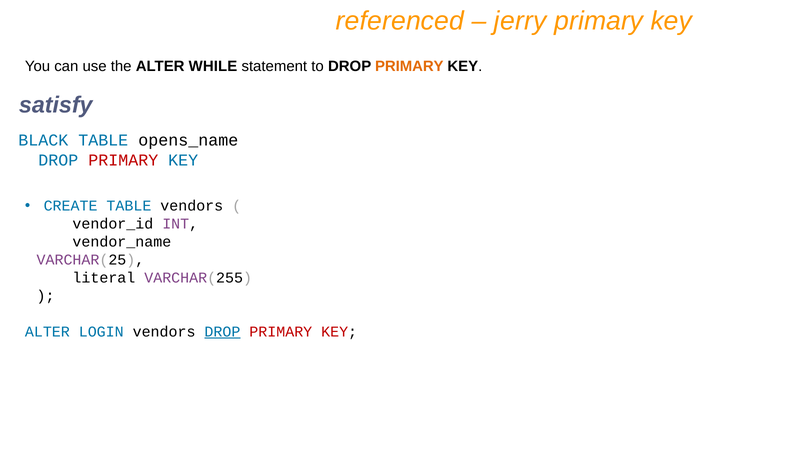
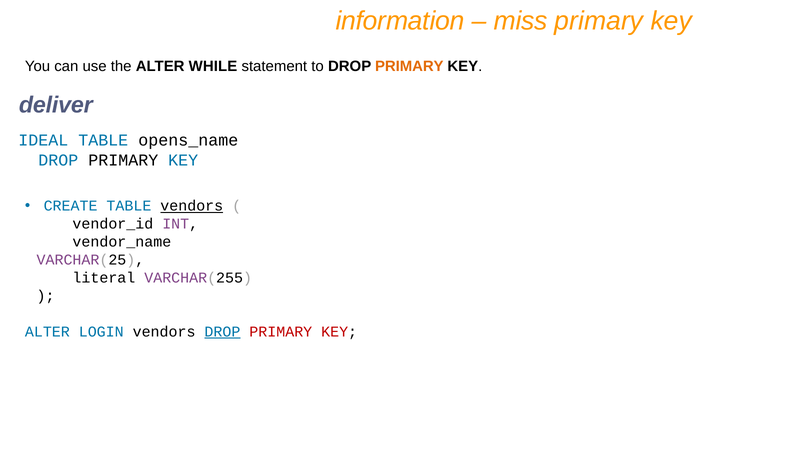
referenced: referenced -> information
jerry: jerry -> miss
satisfy: satisfy -> deliver
BLACK: BLACK -> IDEAL
PRIMARY at (123, 160) colour: red -> black
vendors at (192, 206) underline: none -> present
